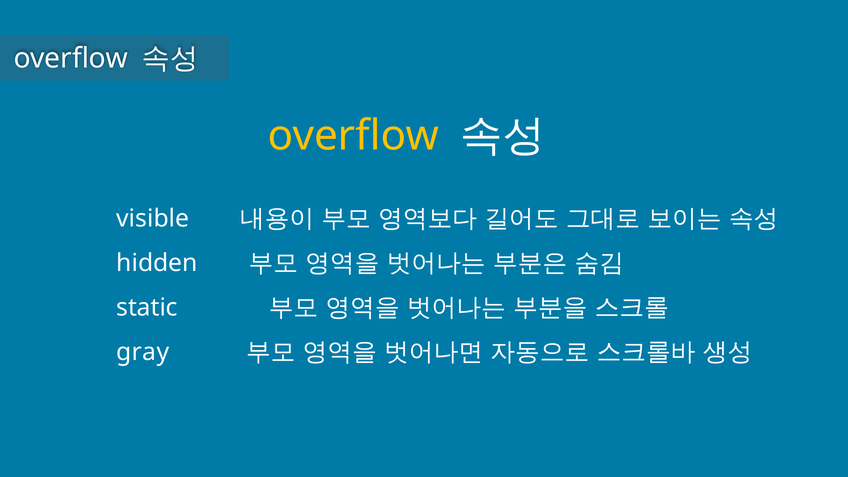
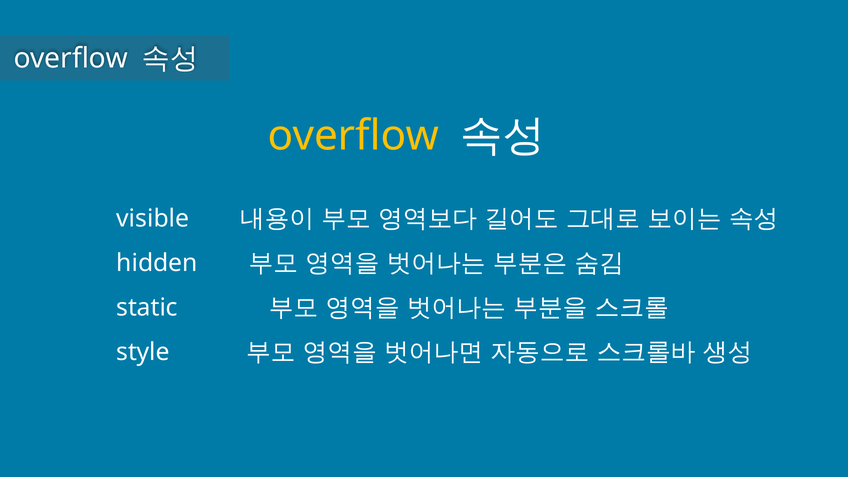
gray: gray -> style
